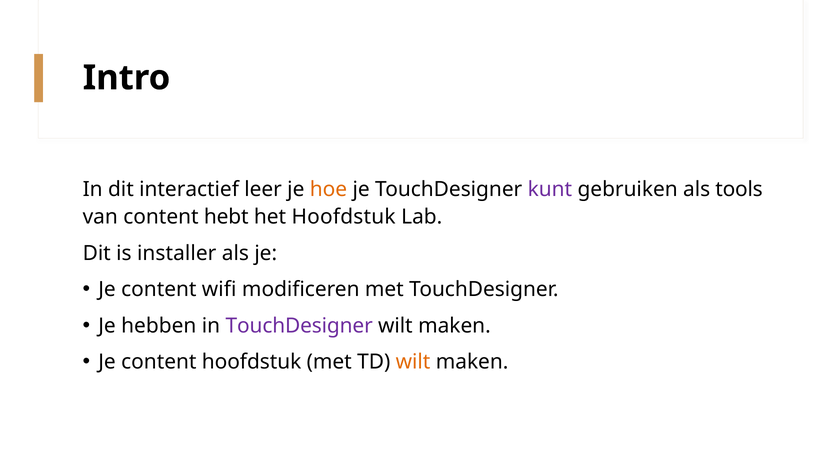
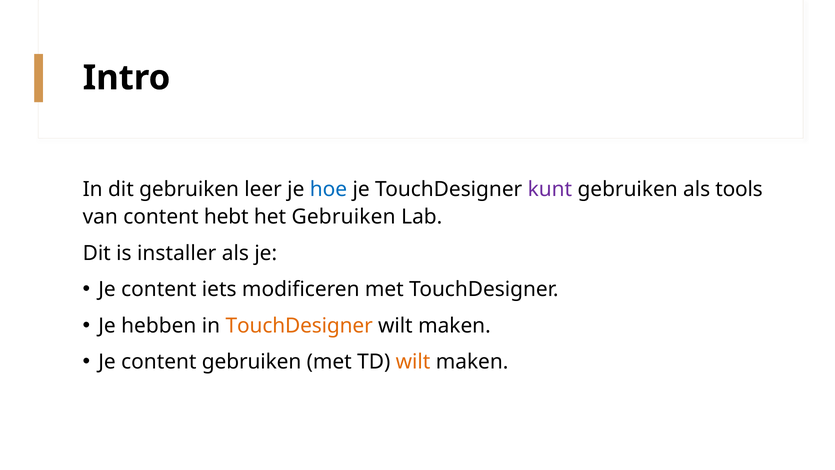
dit interactief: interactief -> gebruiken
hoe colour: orange -> blue
het Hoofdstuk: Hoofdstuk -> Gebruiken
wifi: wifi -> iets
TouchDesigner at (299, 326) colour: purple -> orange
content hoofdstuk: hoofdstuk -> gebruiken
